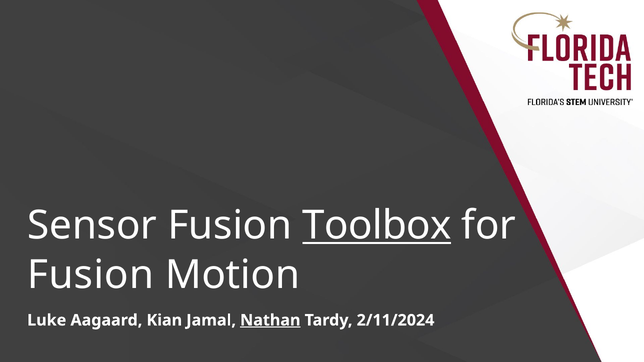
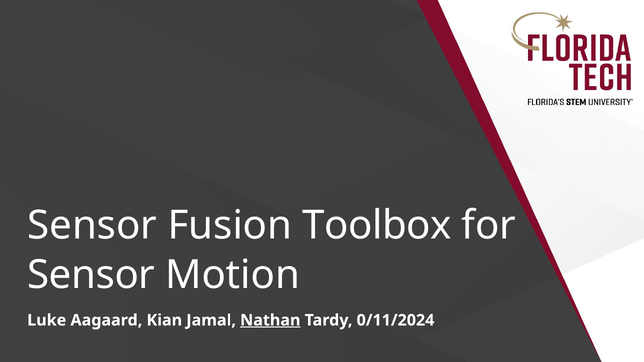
Toolbox underline: present -> none
Fusion at (91, 275): Fusion -> Sensor
2/11/2024: 2/11/2024 -> 0/11/2024
